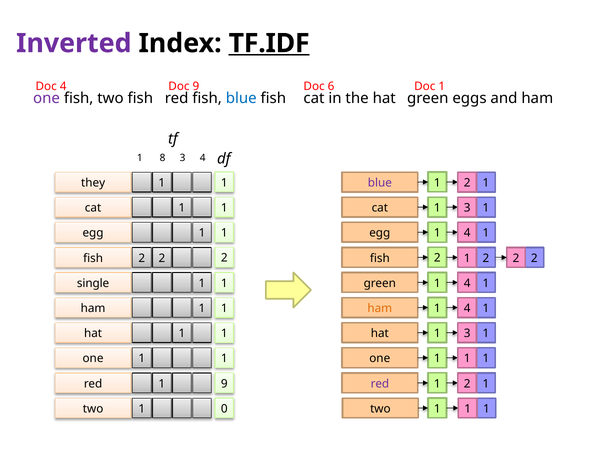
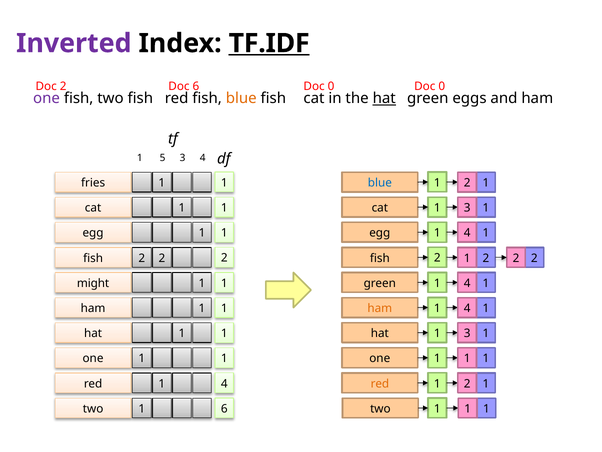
Doc 4: 4 -> 2
Doc 9: 9 -> 6
6 at (331, 86): 6 -> 0
1 at (442, 86): 1 -> 0
blue at (241, 98) colour: blue -> orange
hat at (384, 98) underline: none -> present
8: 8 -> 5
they: they -> fries
blue at (380, 183) colour: purple -> blue
single: single -> might
9 at (224, 383): 9 -> 4
red at (380, 383) colour: purple -> orange
1 0: 0 -> 6
